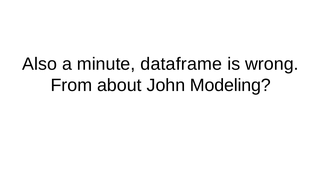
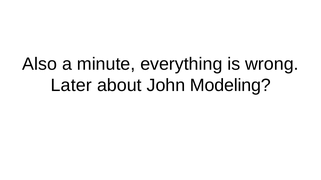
dataframe: dataframe -> everything
From: From -> Later
